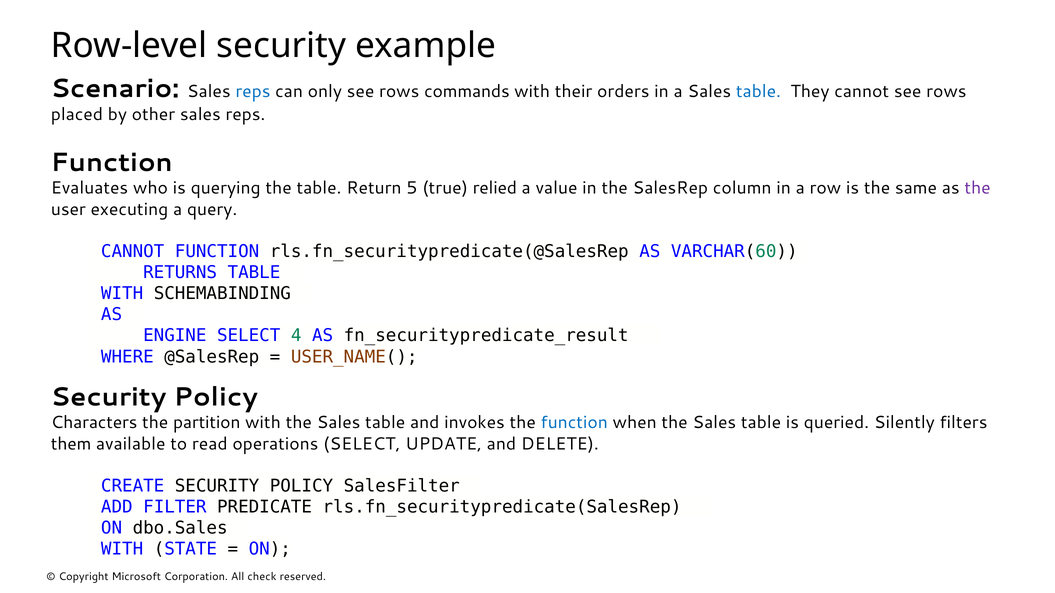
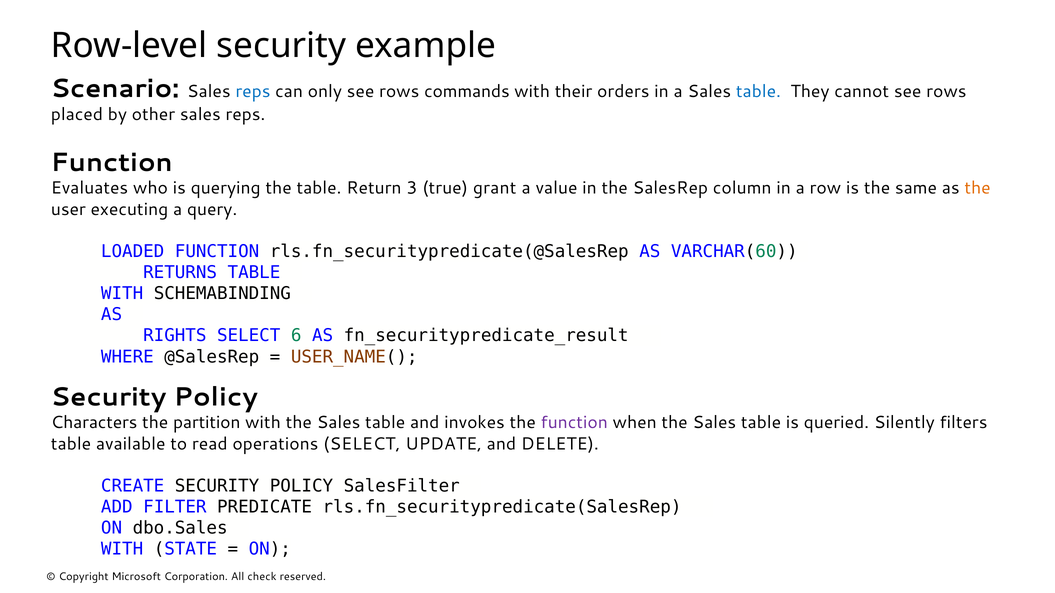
5: 5 -> 3
relied: relied -> grant
the at (978, 188) colour: purple -> orange
CANNOT at (133, 252): CANNOT -> LOADED
ENGINE: ENGINE -> RIGHTS
4: 4 -> 6
function at (574, 423) colour: blue -> purple
them at (71, 444): them -> table
